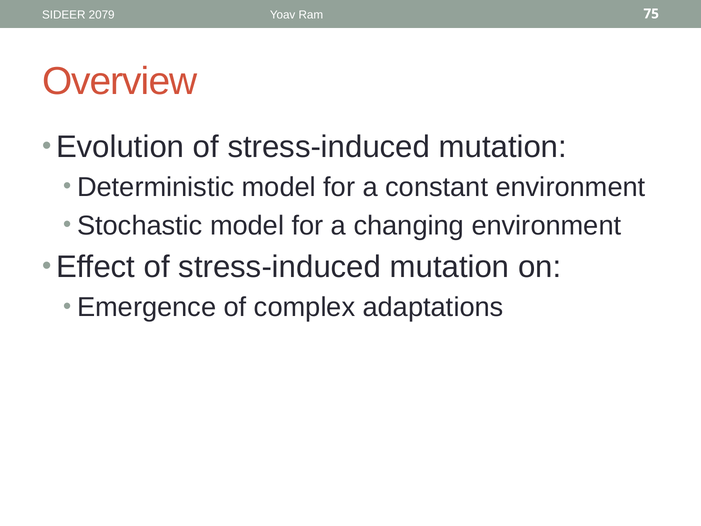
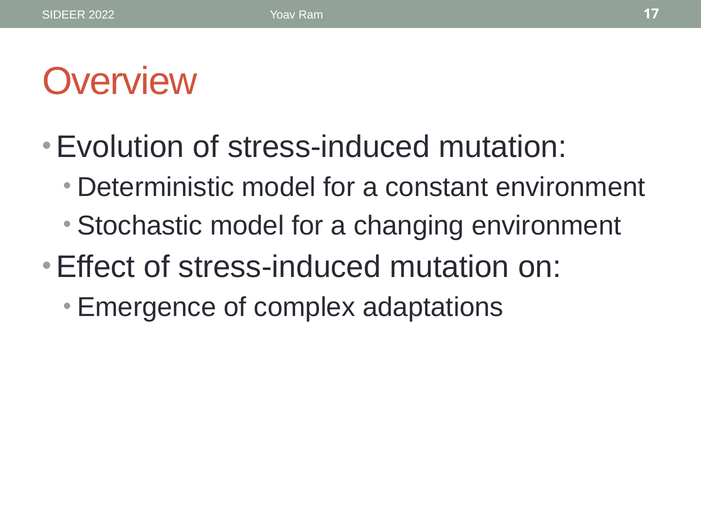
2079: 2079 -> 2022
75: 75 -> 17
